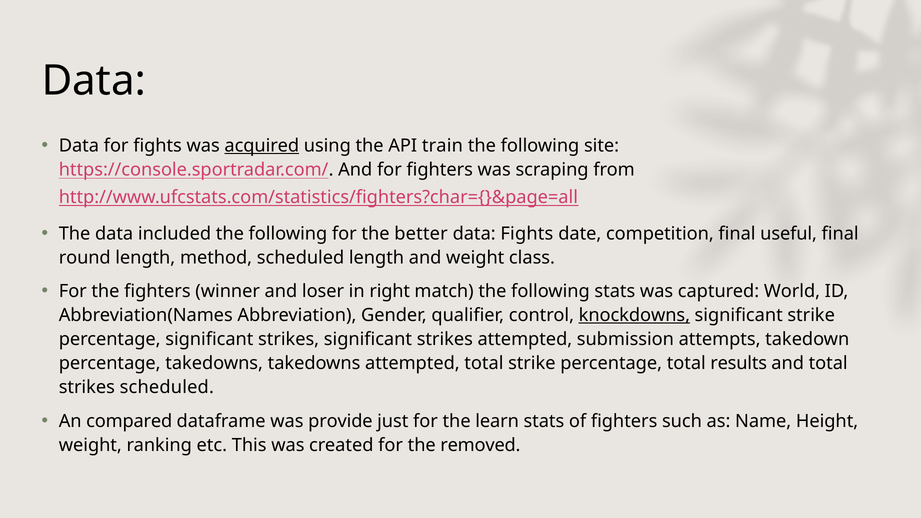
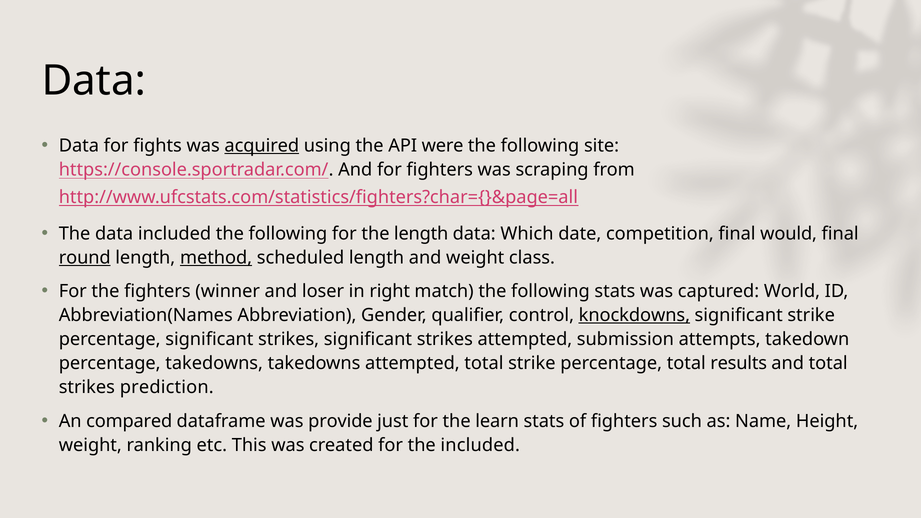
train: train -> were
the better: better -> length
data Fights: Fights -> Which
useful: useful -> would
round underline: none -> present
method underline: none -> present
strikes scheduled: scheduled -> prediction
the removed: removed -> included
